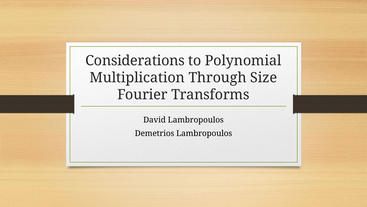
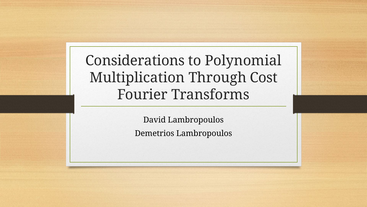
Size: Size -> Cost
